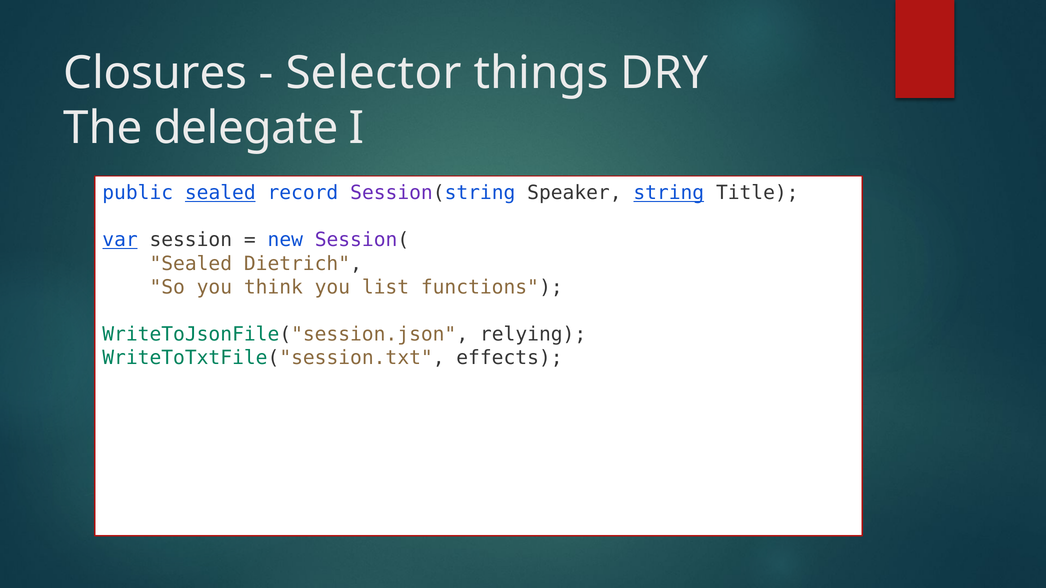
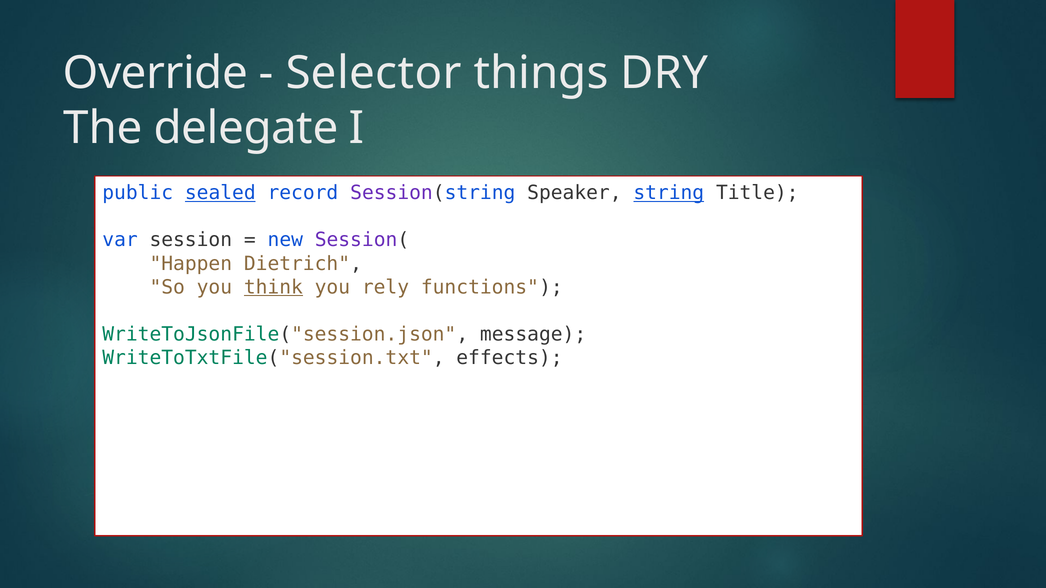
Closures: Closures -> Override
var underline: present -> none
Sealed at (191, 264): Sealed -> Happen
think underline: none -> present
list: list -> rely
relying: relying -> message
